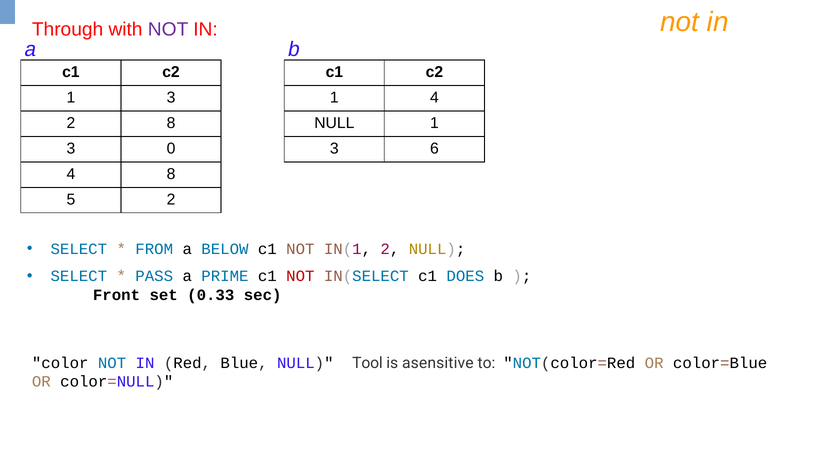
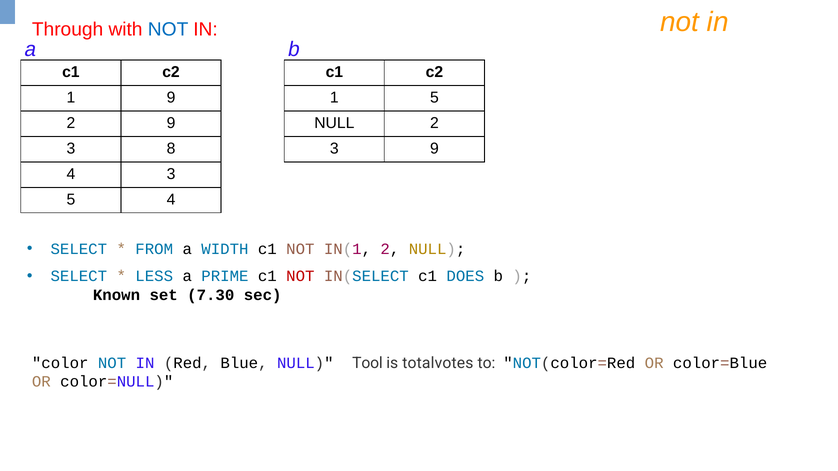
NOT at (168, 30) colour: purple -> blue
3 at (171, 98): 3 -> 9
1 4: 4 -> 5
2 8: 8 -> 9
NULL 1: 1 -> 2
0: 0 -> 8
3 6: 6 -> 9
4 8: 8 -> 3
5 2: 2 -> 4
BELOW: BELOW -> WIDTH
PASS: PASS -> LESS
Front: Front -> Known
0.33: 0.33 -> 7.30
asensitive: asensitive -> totalvotes
